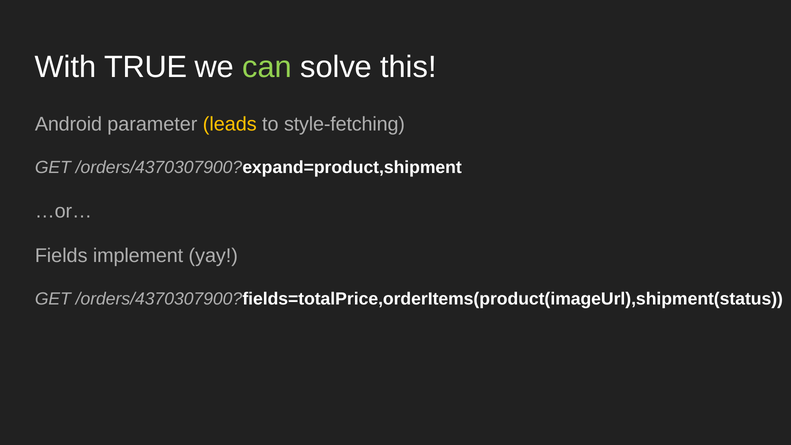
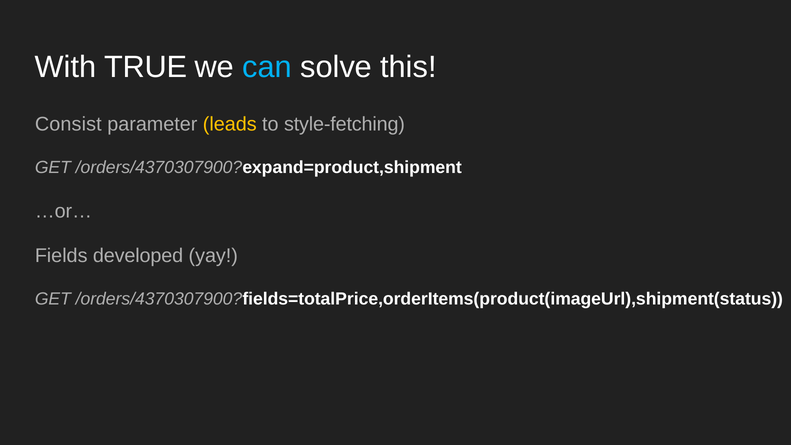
can colour: light green -> light blue
Android: Android -> Consist
implement: implement -> developed
